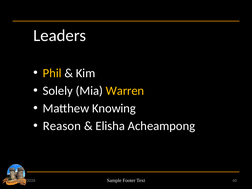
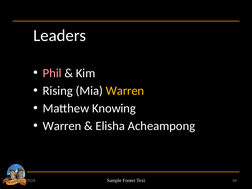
Phil at (52, 73) colour: yellow -> pink
Solely: Solely -> Rising
Reason at (62, 126): Reason -> Warren
